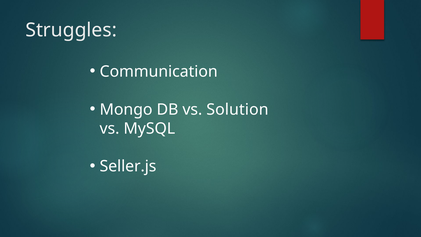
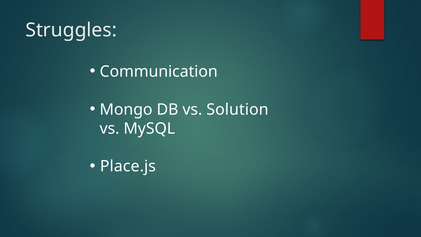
Seller.js: Seller.js -> Place.js
